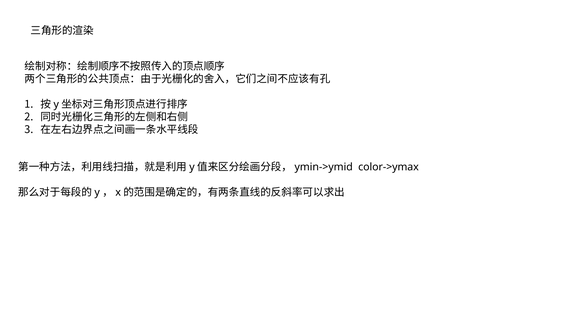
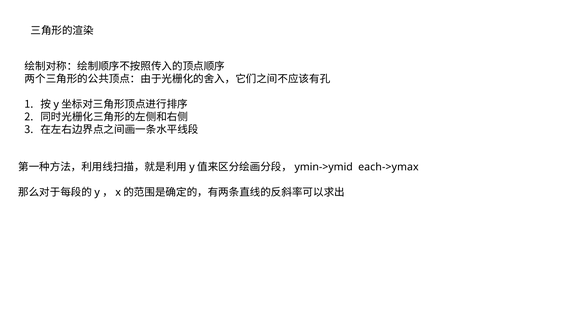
color->ymax: color->ymax -> each->ymax
